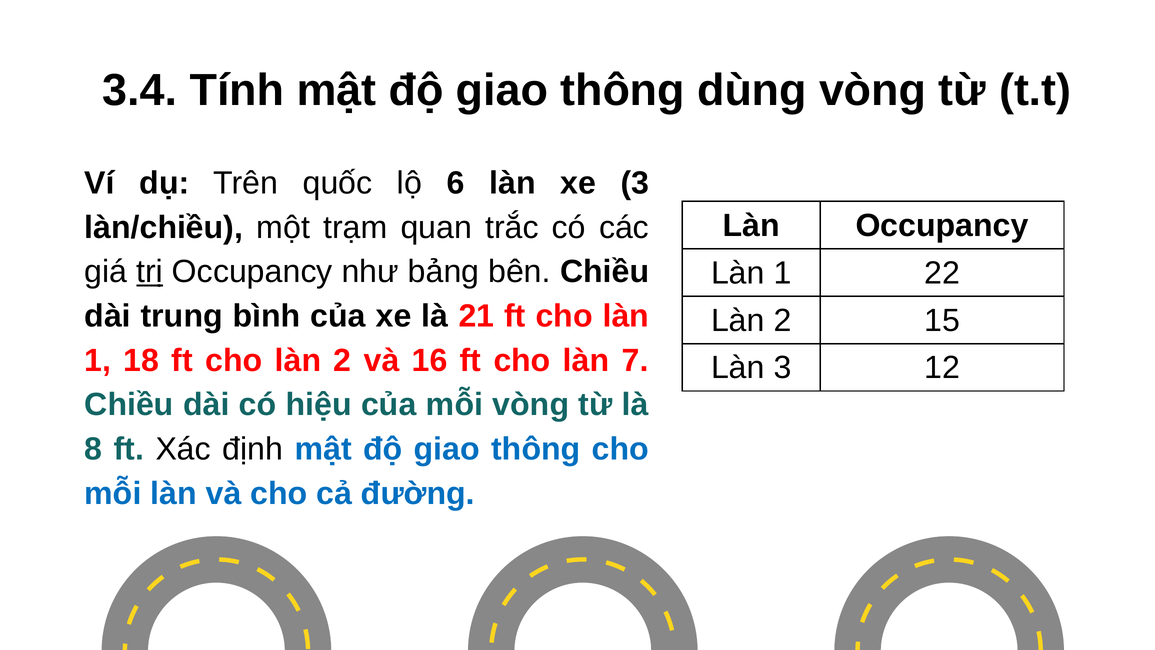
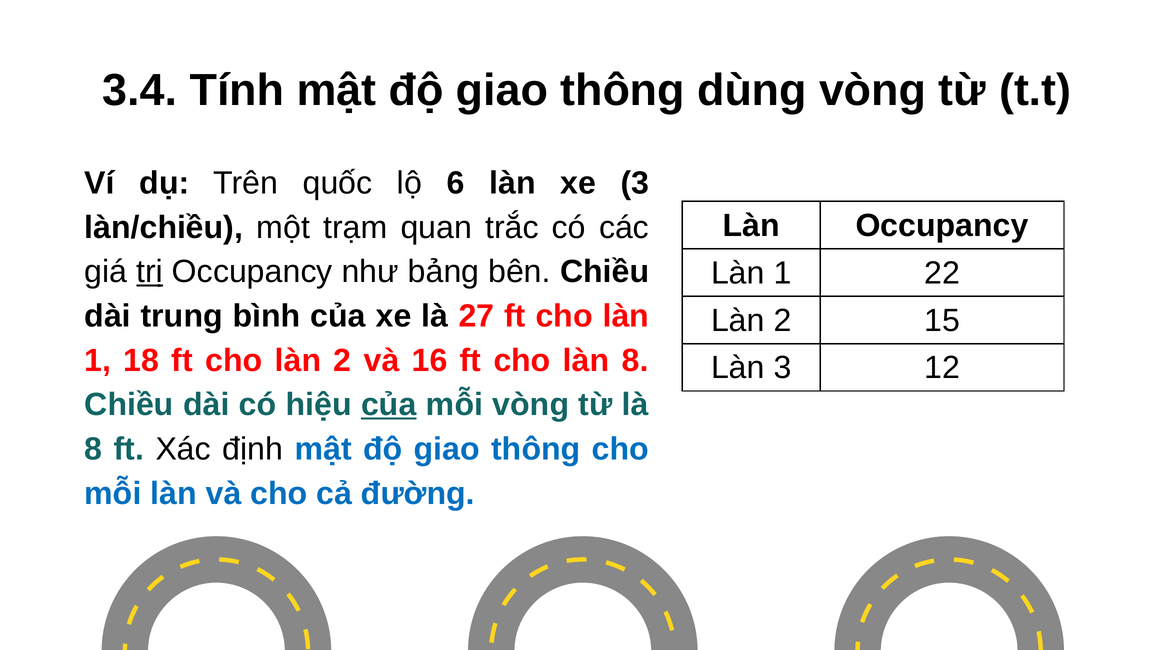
21: 21 -> 27
làn 7: 7 -> 8
của at (389, 405) underline: none -> present
